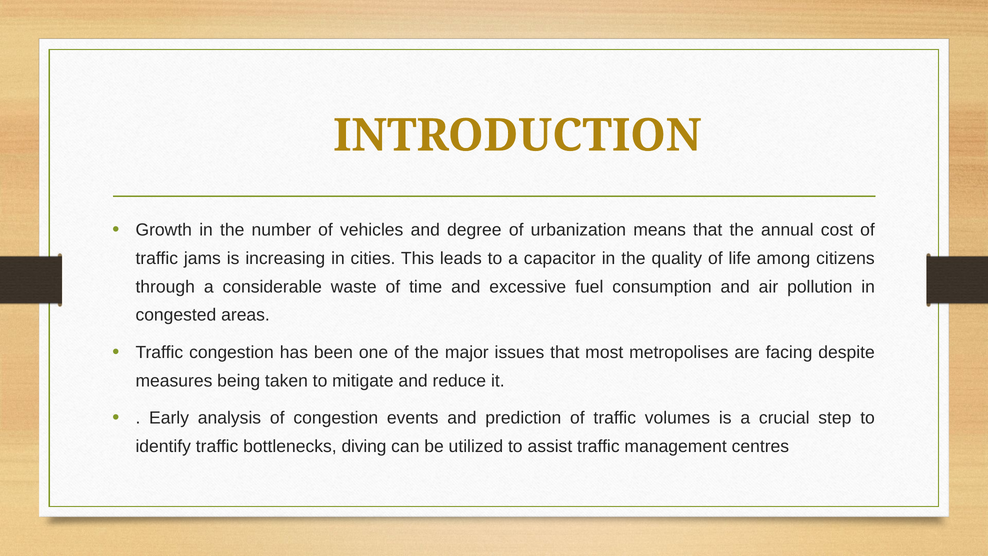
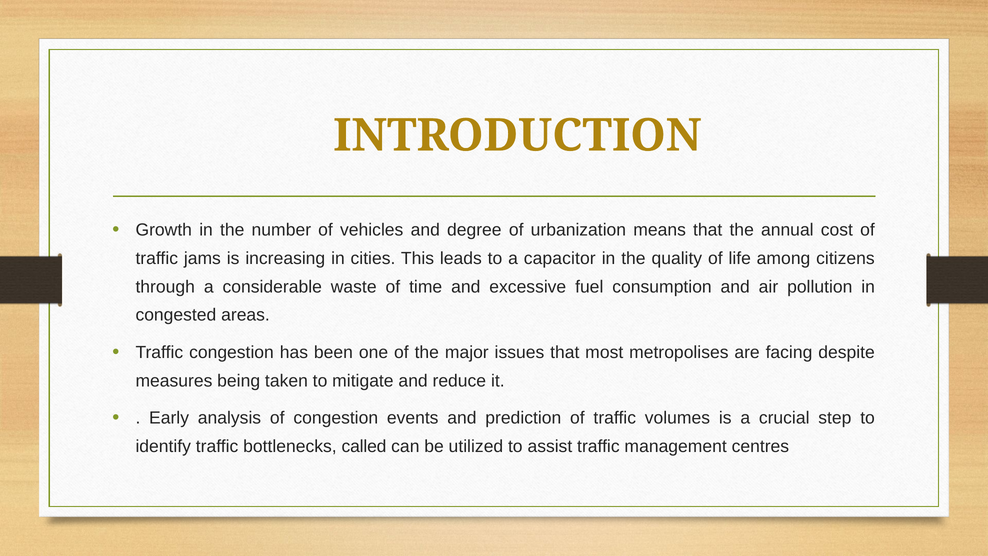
diving: diving -> called
